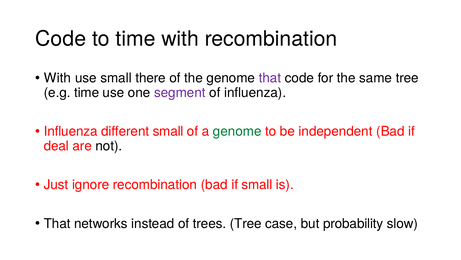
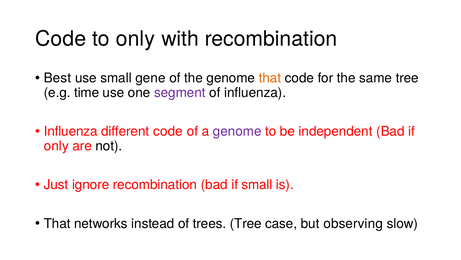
to time: time -> only
With at (57, 78): With -> Best
there: there -> gene
that at (270, 78) colour: purple -> orange
different small: small -> code
genome at (237, 131) colour: green -> purple
deal at (56, 146): deal -> only
probability: probability -> observing
